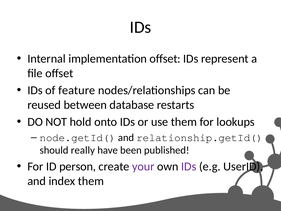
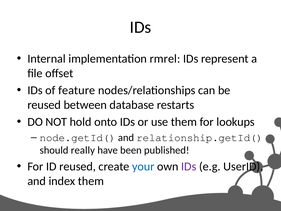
implementation offset: offset -> rmrel
ID person: person -> reused
your colour: purple -> blue
